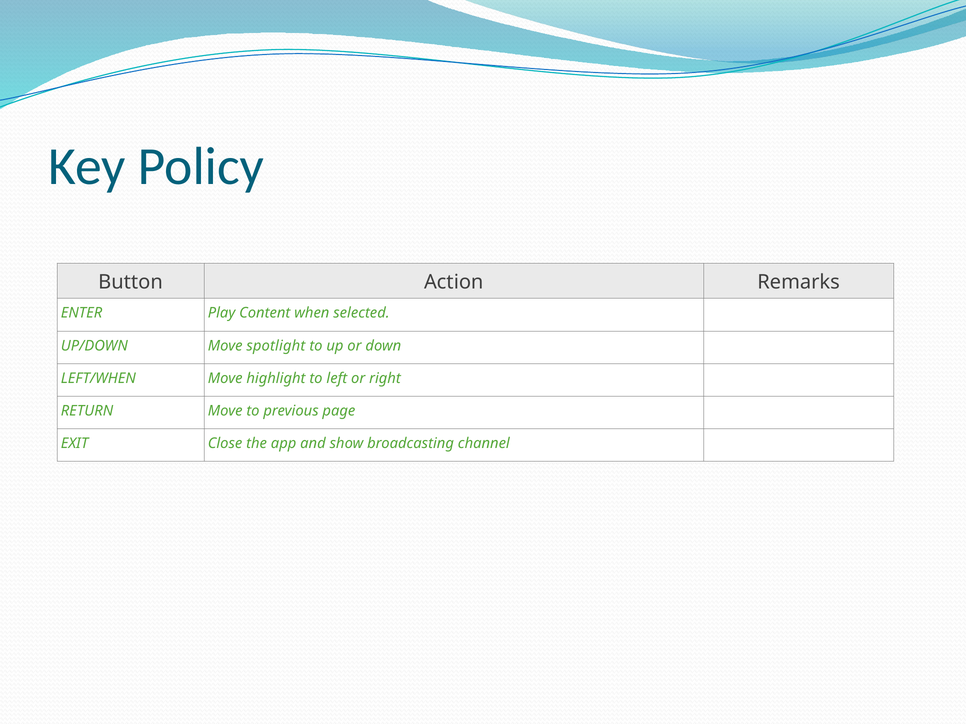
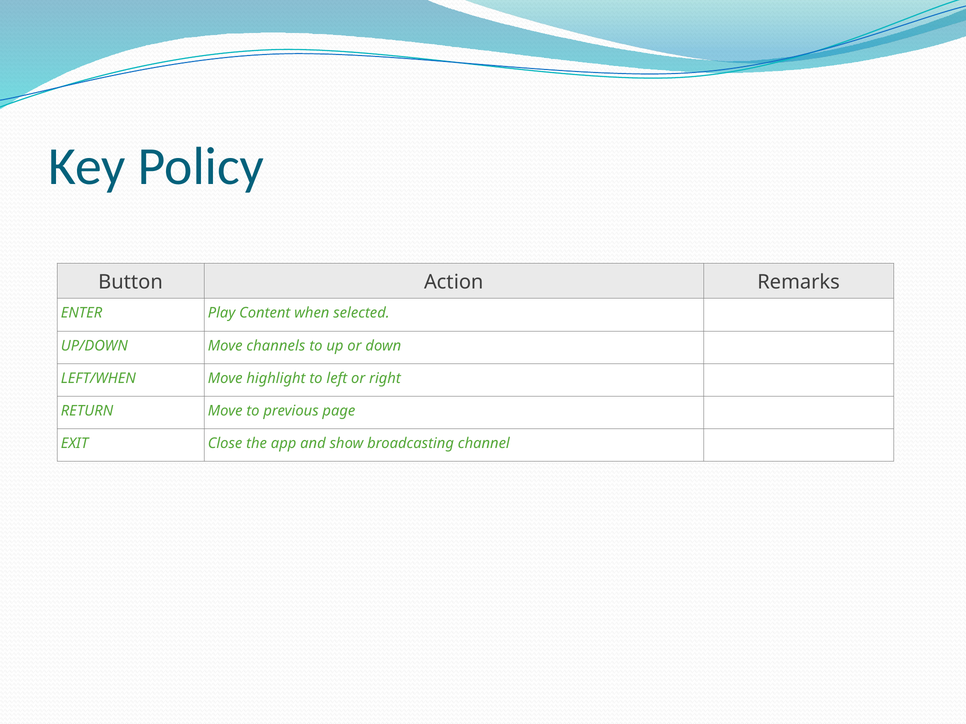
spotlight: spotlight -> channels
